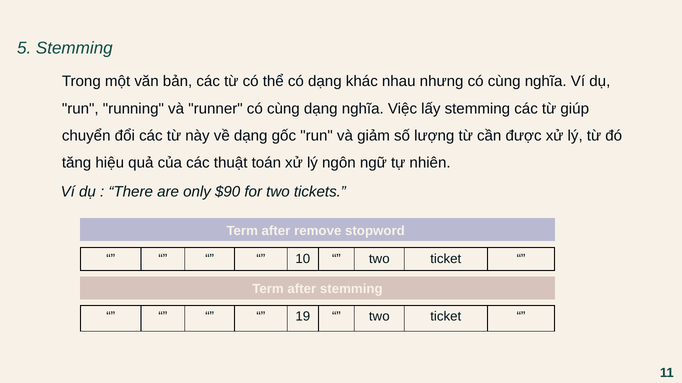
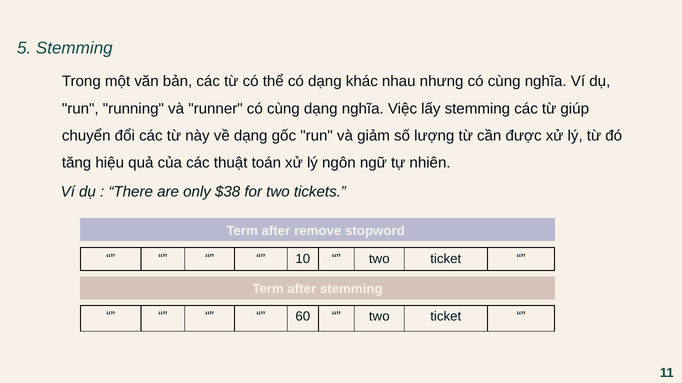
$90: $90 -> $38
19: 19 -> 60
